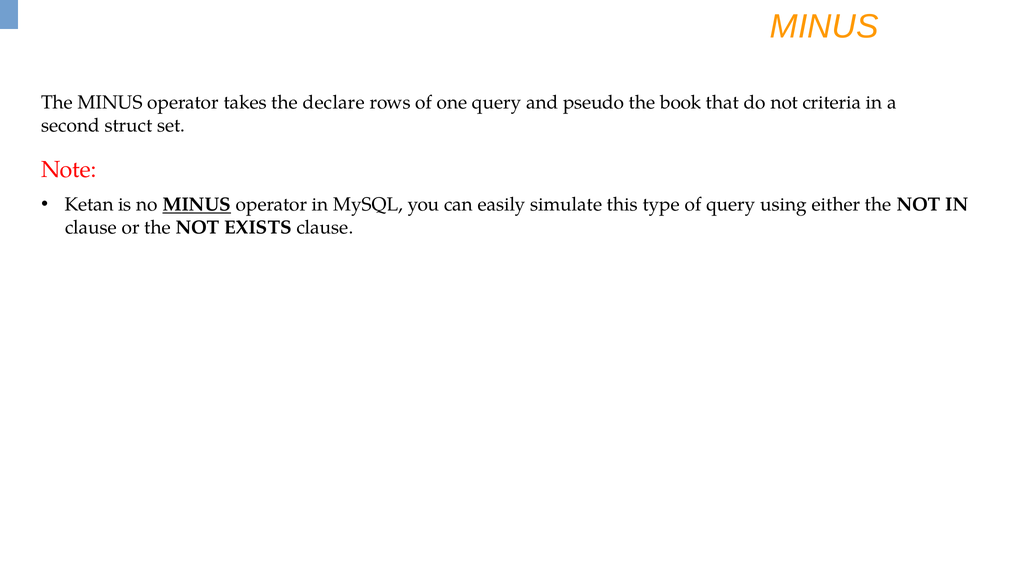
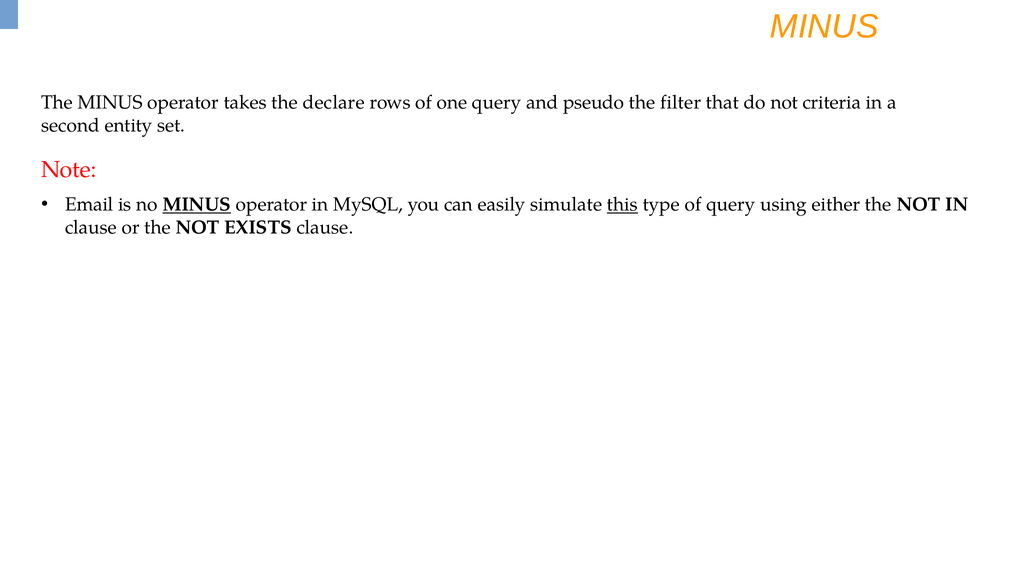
book: book -> filter
struct: struct -> entity
Ketan: Ketan -> Email
this underline: none -> present
